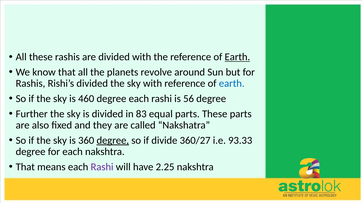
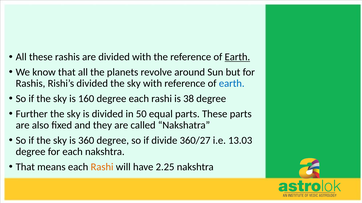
460: 460 -> 160
56: 56 -> 38
83: 83 -> 50
degree at (113, 141) underline: present -> none
93.33: 93.33 -> 13.03
Rashi at (102, 167) colour: purple -> orange
